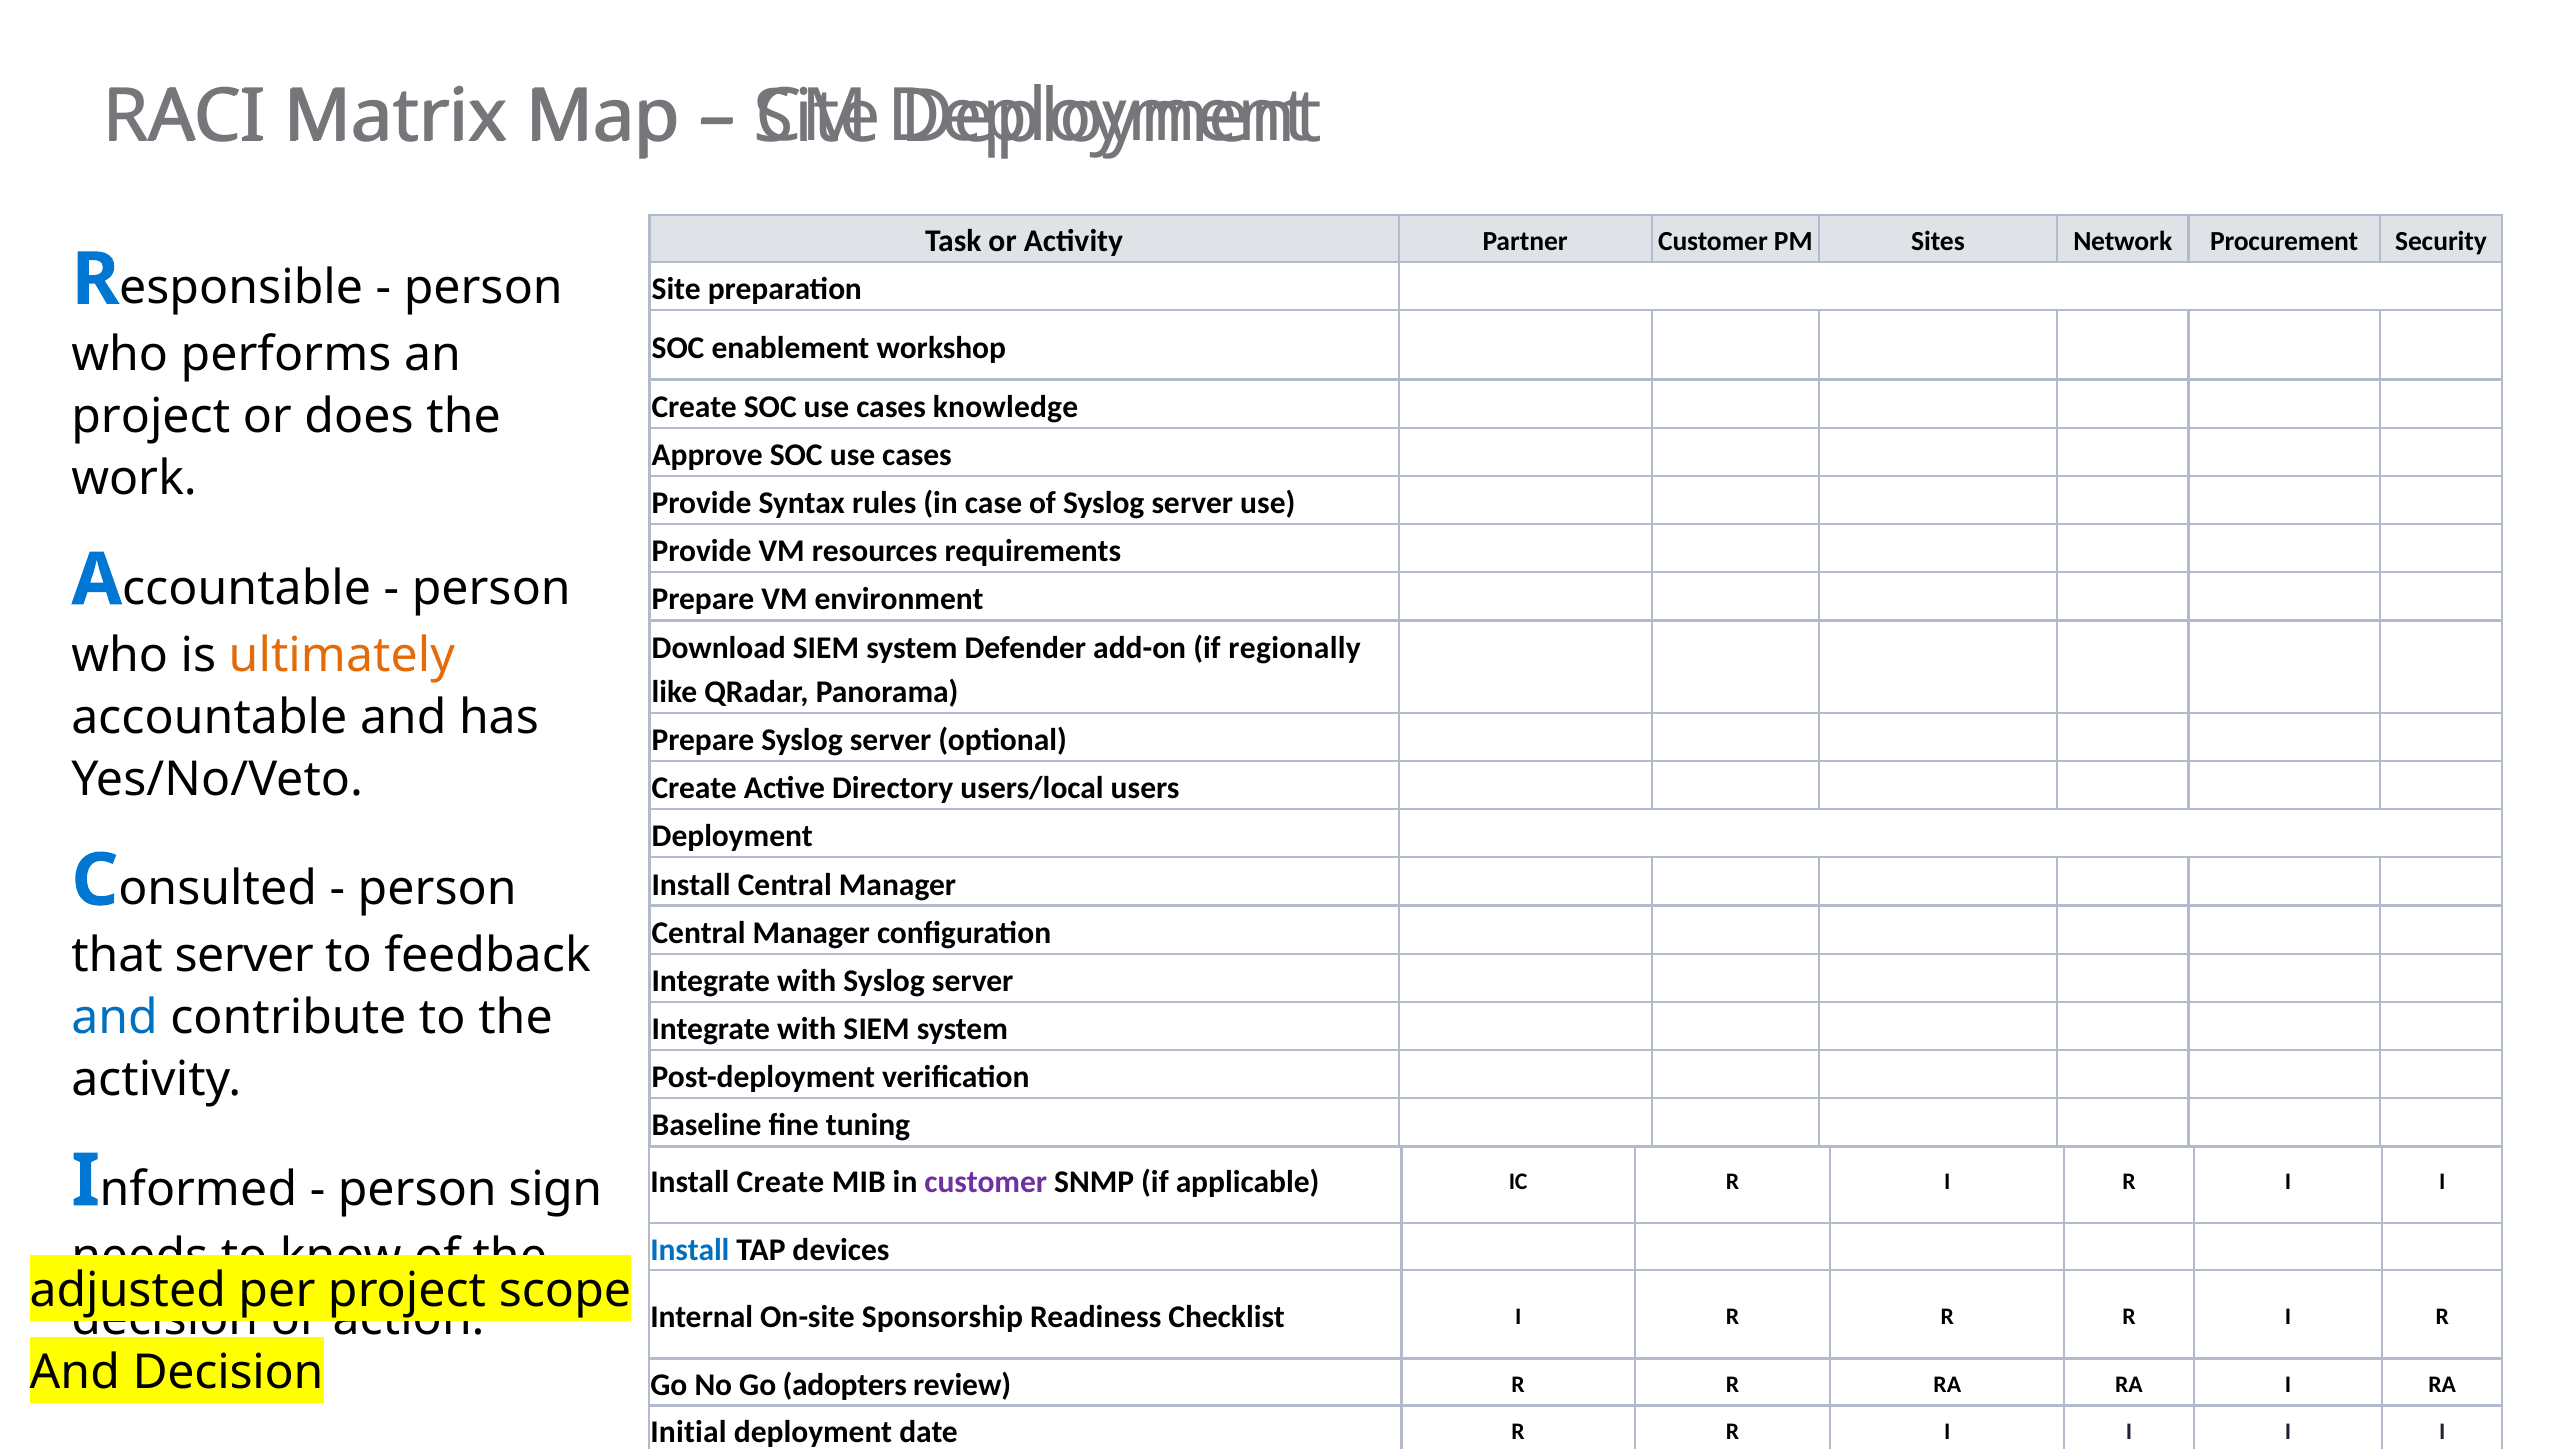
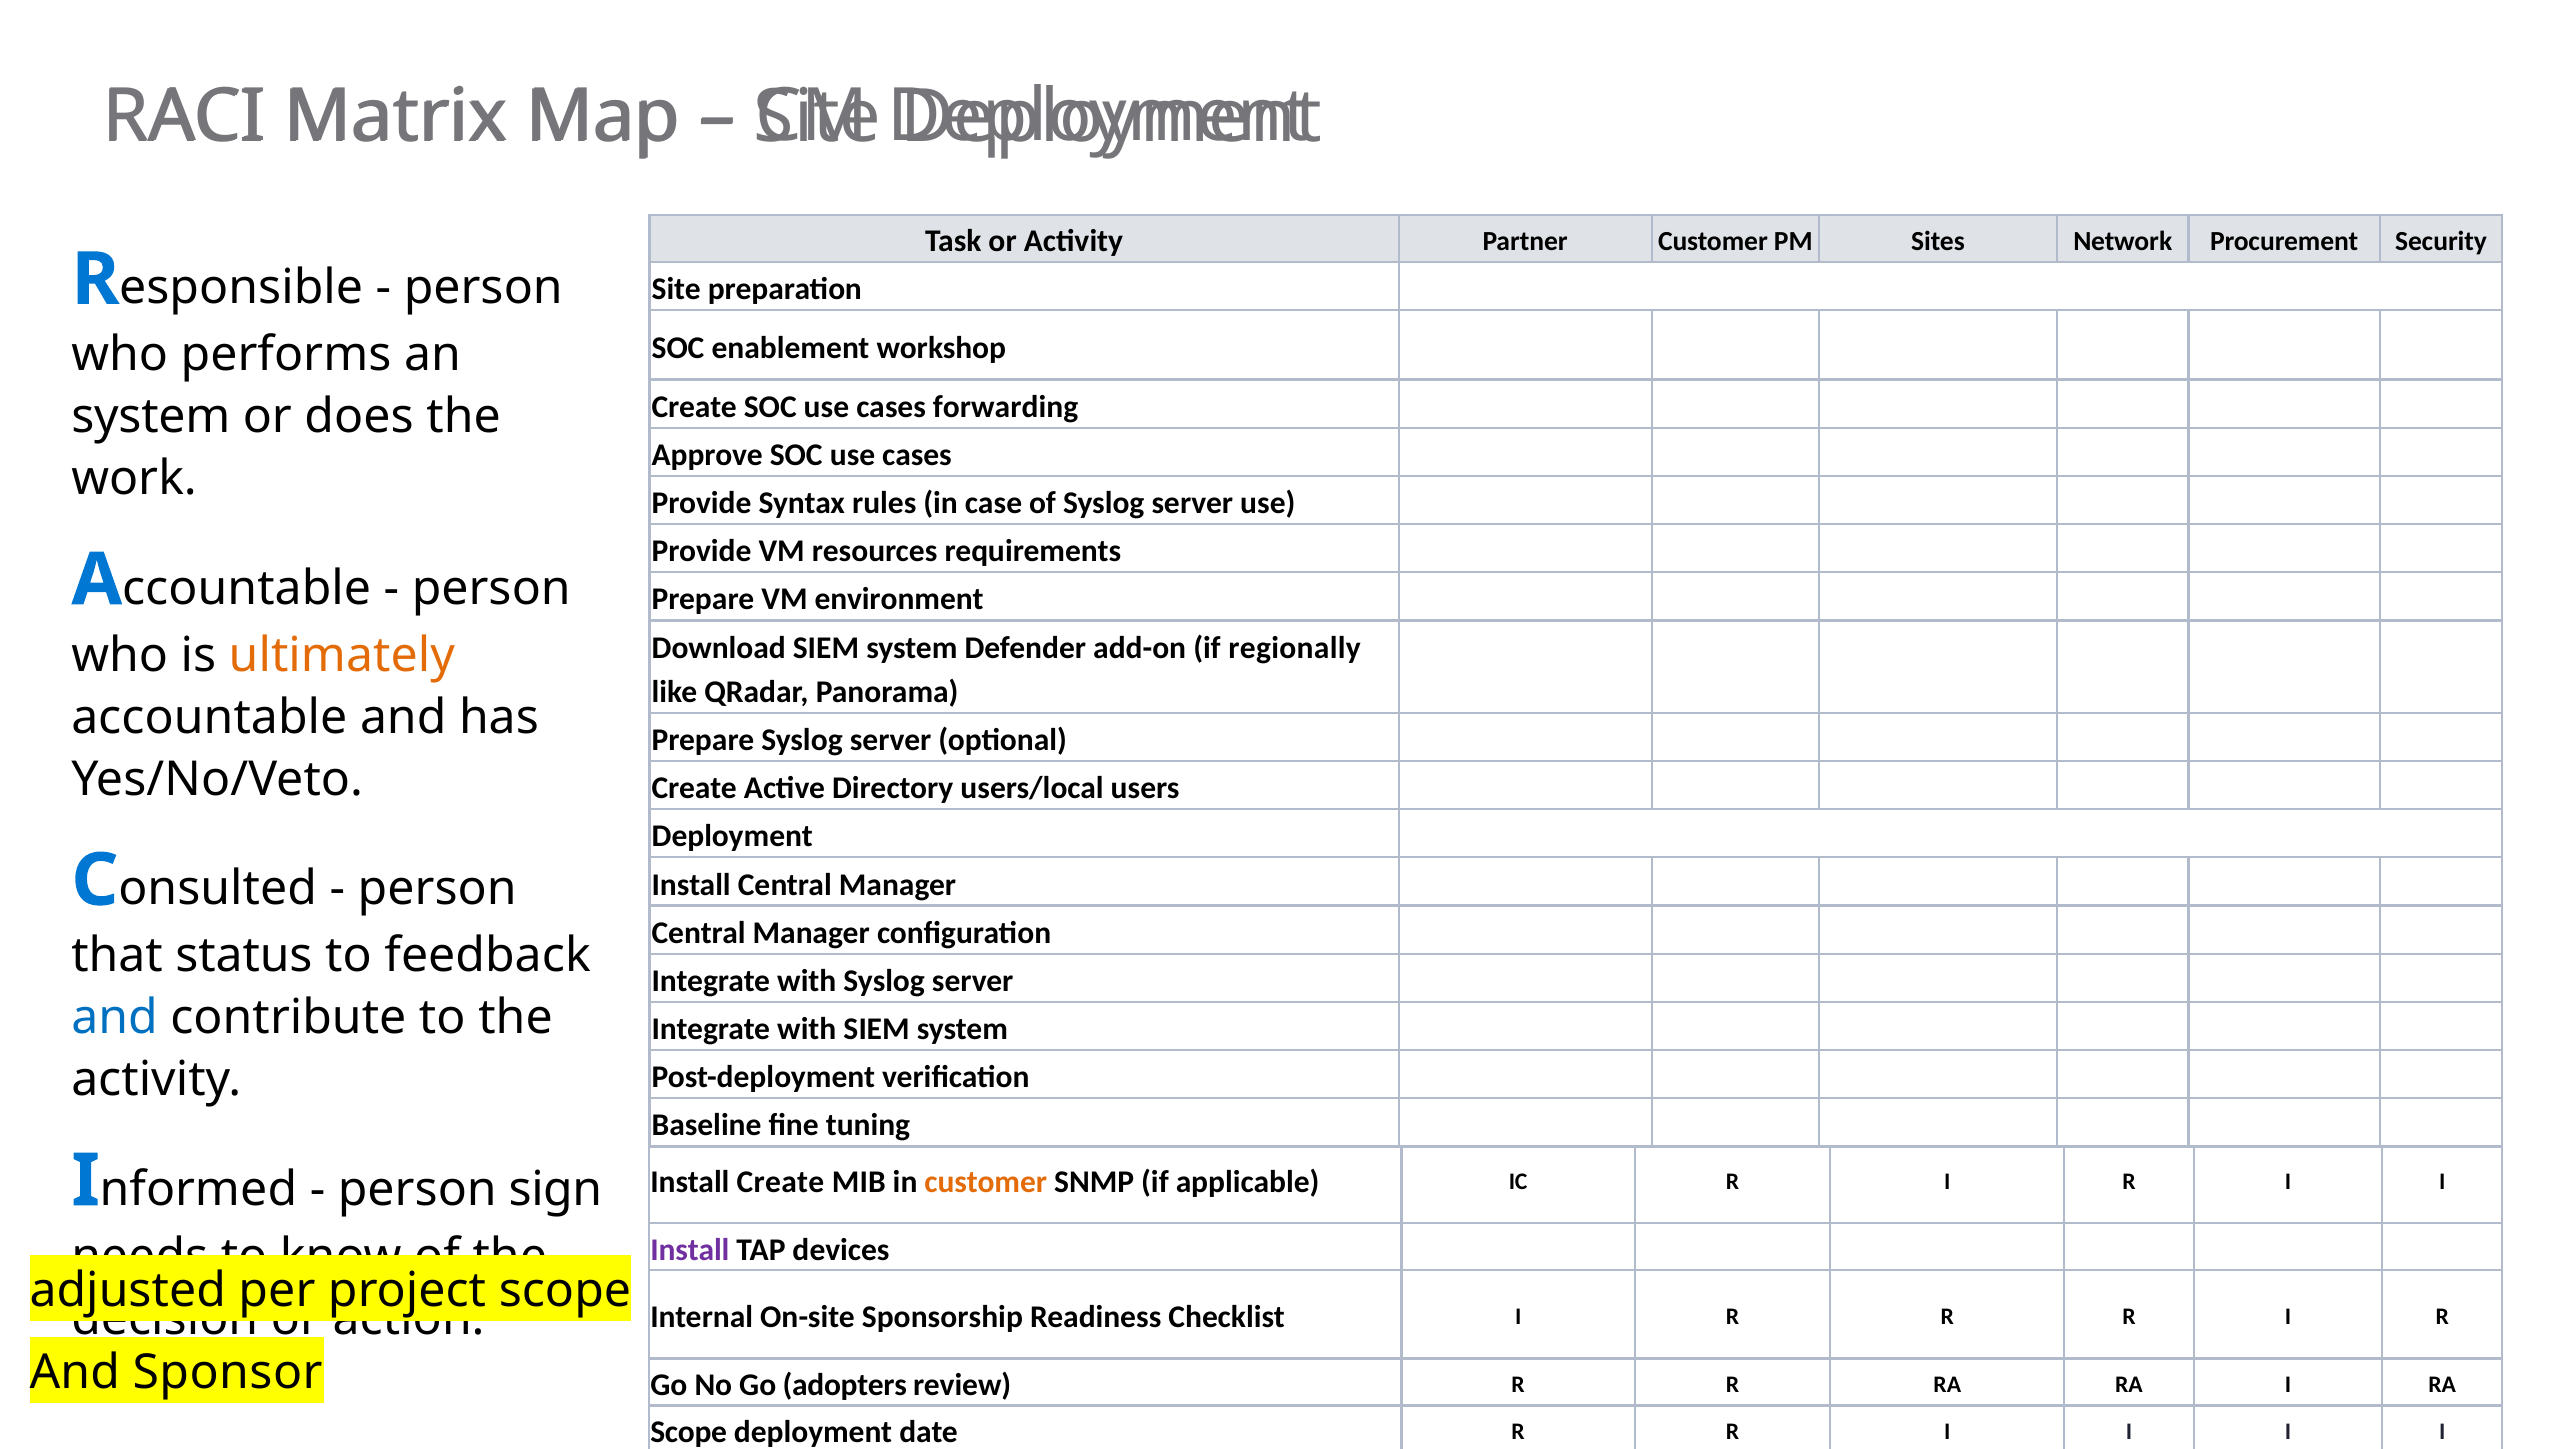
cases knowledge: knowledge -> forwarding
project at (151, 417): project -> system
that server: server -> status
customer at (986, 1182) colour: purple -> orange
Install at (690, 1250) colour: blue -> purple
And Decision: Decision -> Sponsor
Initial at (688, 1432): Initial -> Scope
